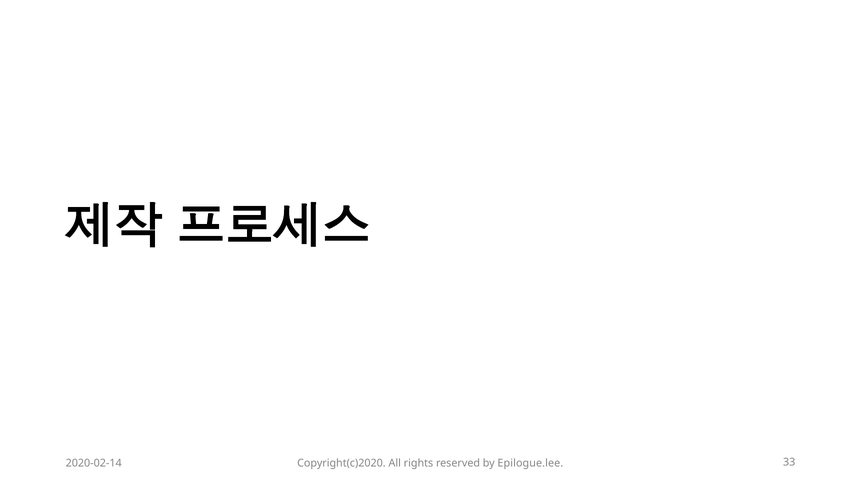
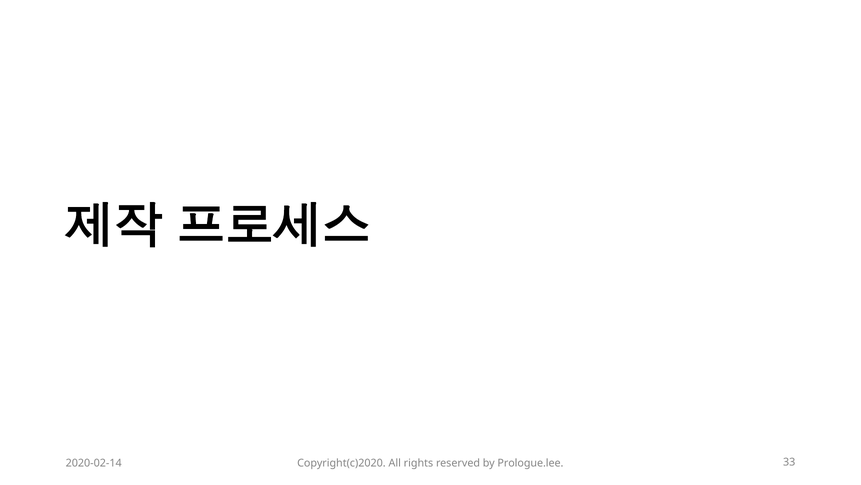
Epilogue.lee: Epilogue.lee -> Prologue.lee
